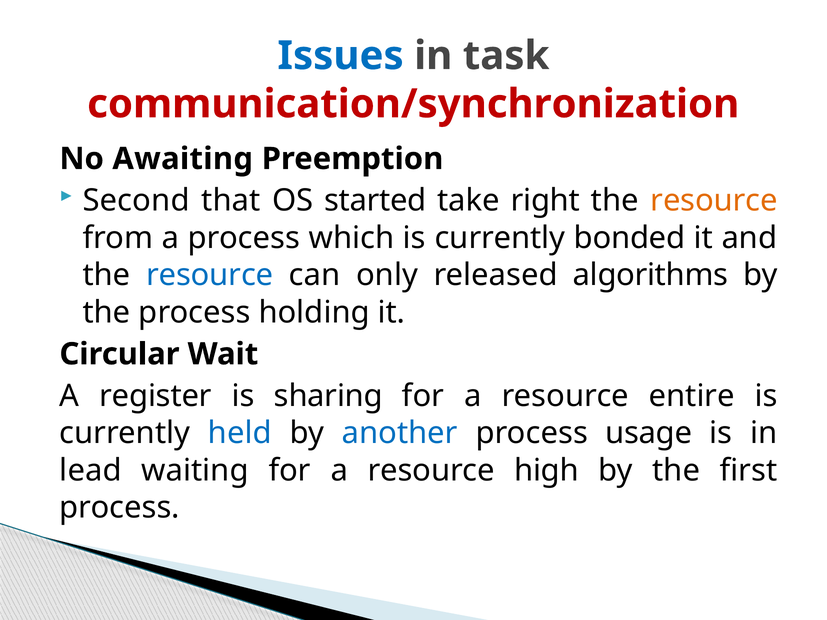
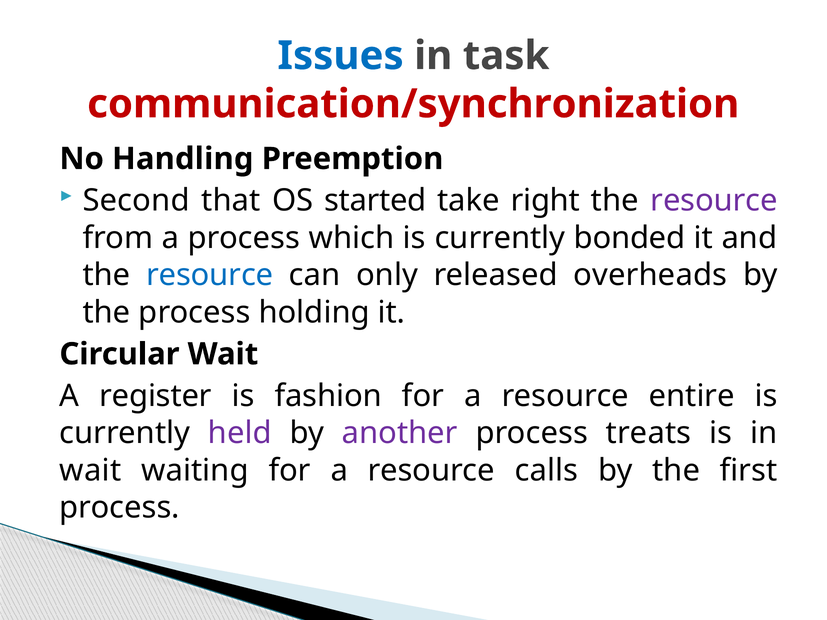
Awaiting: Awaiting -> Handling
resource at (714, 201) colour: orange -> purple
algorithms: algorithms -> overheads
sharing: sharing -> fashion
held colour: blue -> purple
another colour: blue -> purple
usage: usage -> treats
lead at (91, 471): lead -> wait
high: high -> calls
